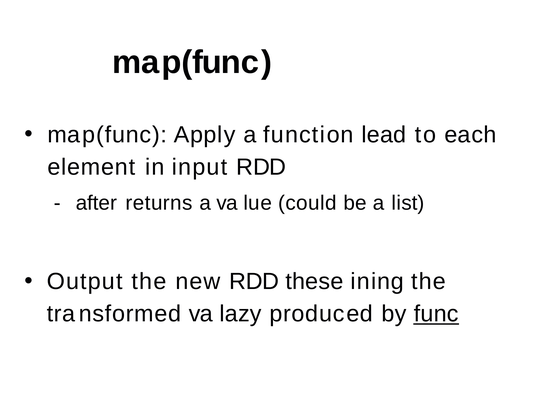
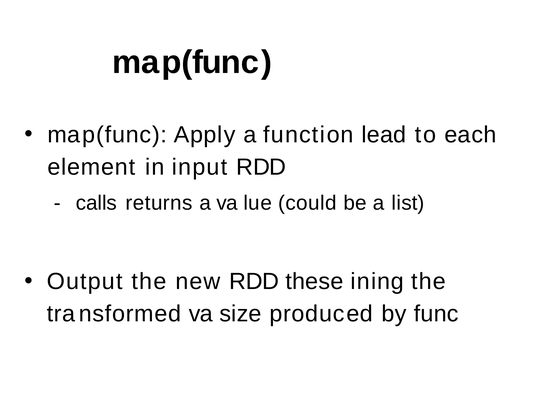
after: after -> calls
lazy: lazy -> size
func underline: present -> none
